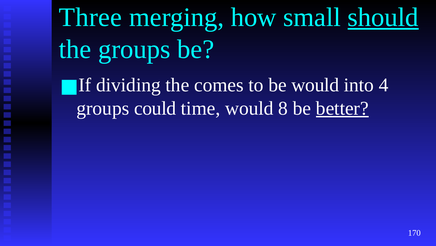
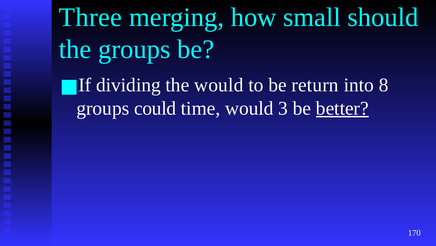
should underline: present -> none
the comes: comes -> would
be would: would -> return
4: 4 -> 8
8: 8 -> 3
